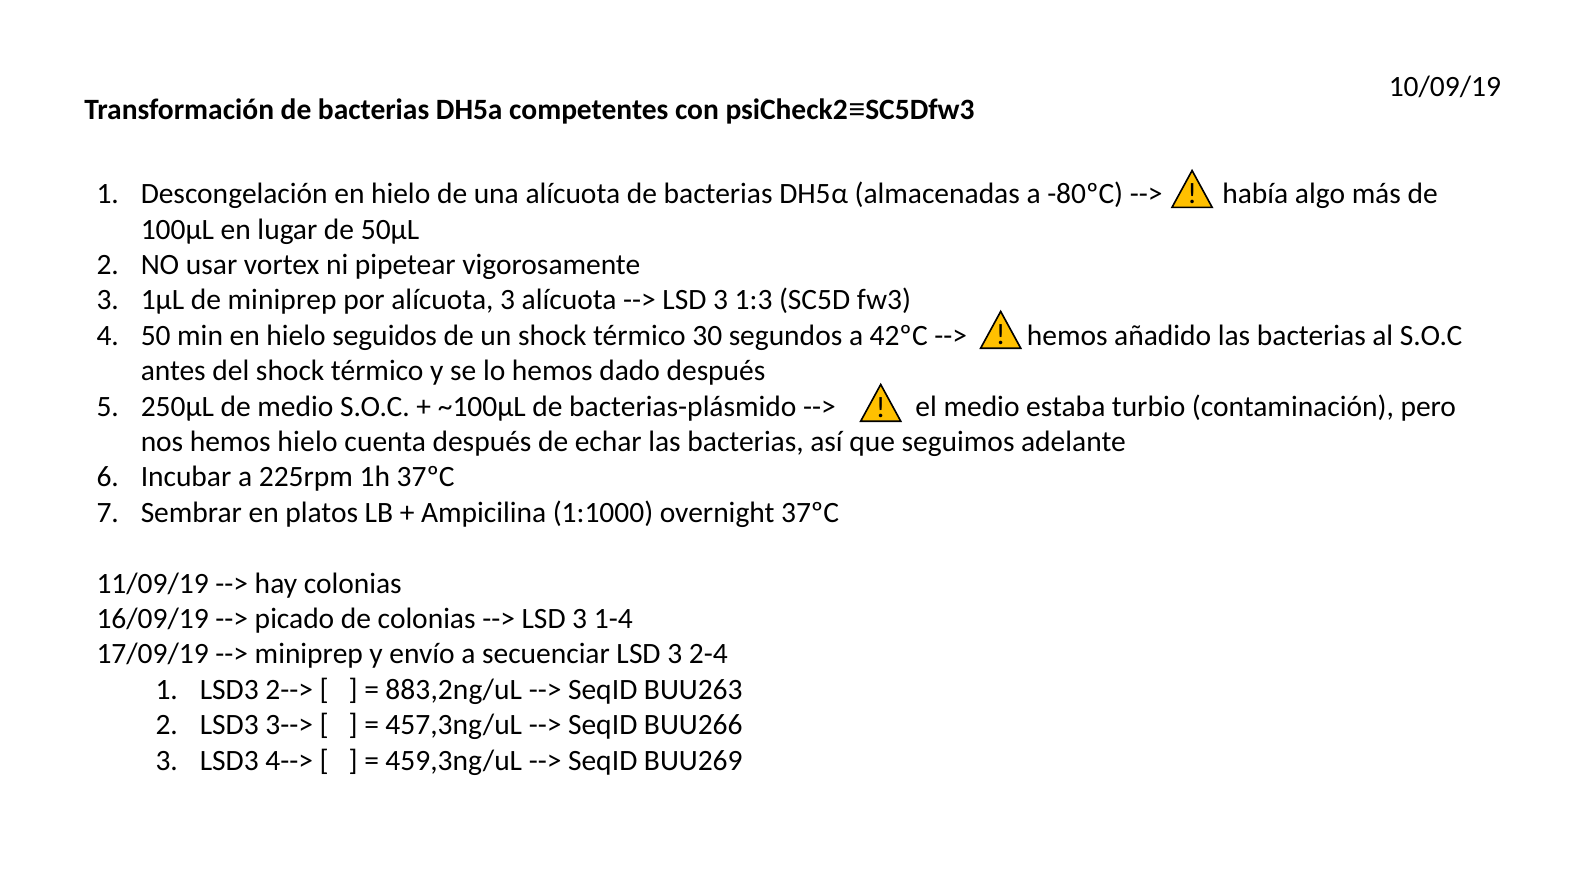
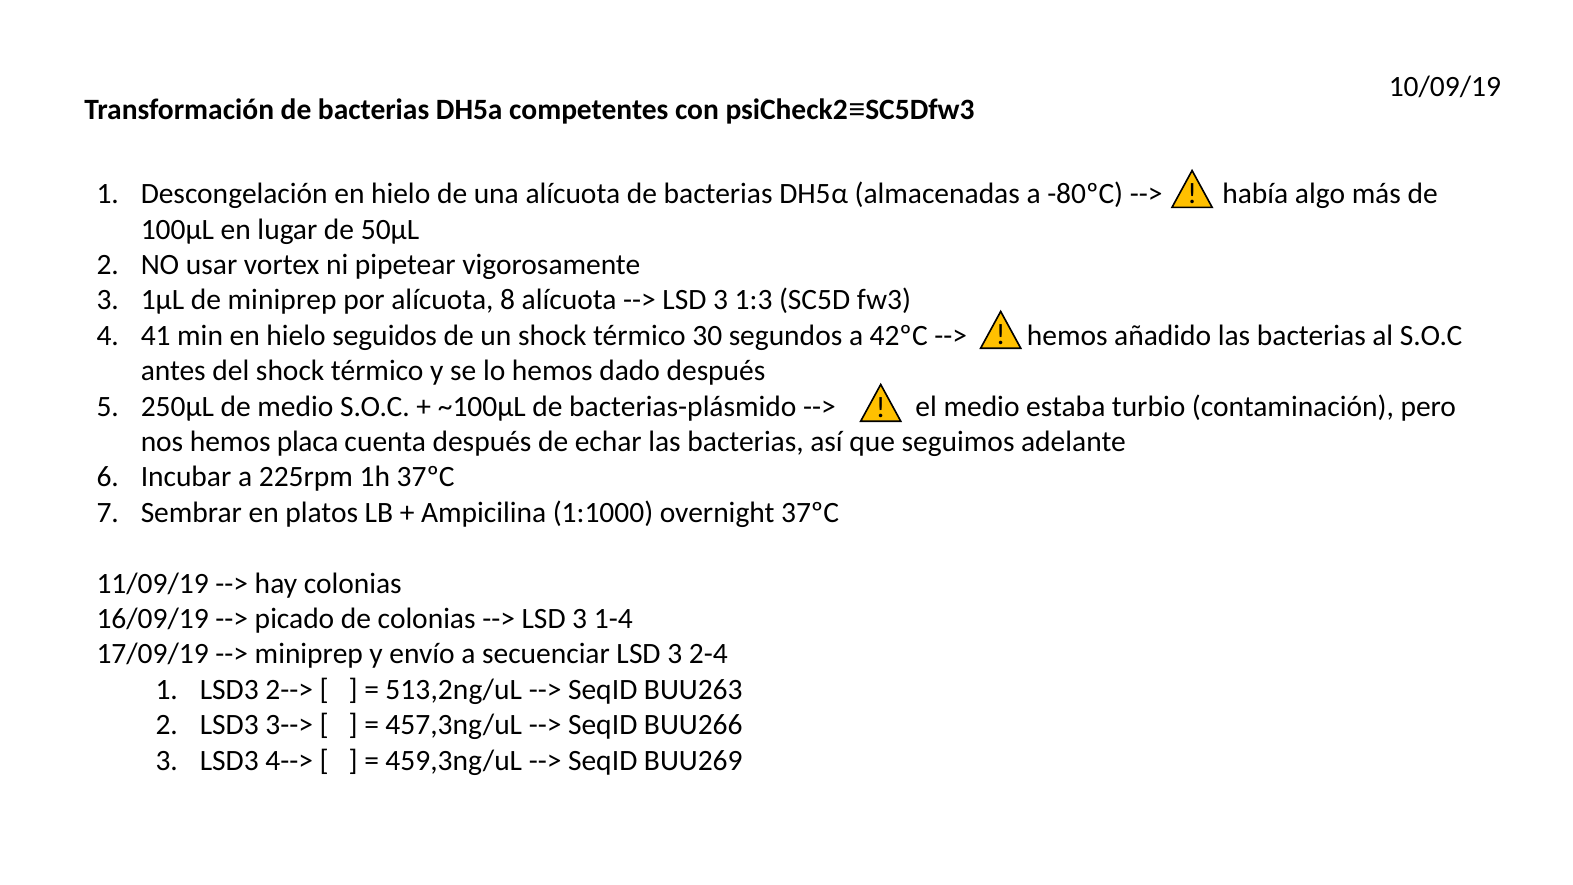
alícuota 3: 3 -> 8
50: 50 -> 41
hemos hielo: hielo -> placa
883,2ng/uL: 883,2ng/uL -> 513,2ng/uL
